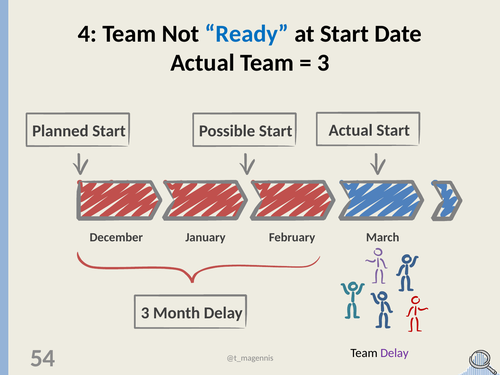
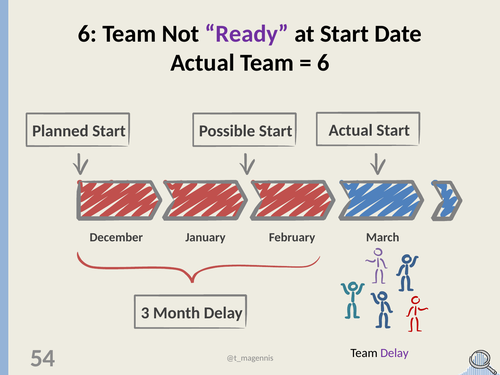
4 at (87, 34): 4 -> 6
Ready colour: blue -> purple
3 at (323, 63): 3 -> 6
